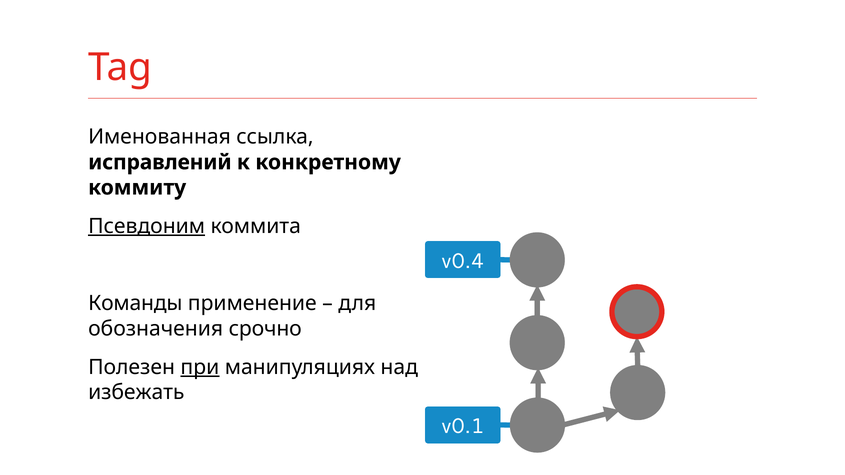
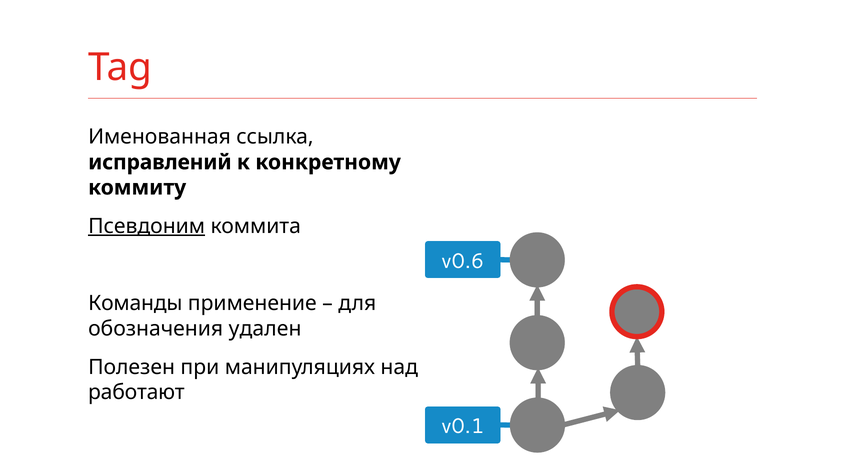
v0.4: v0.4 -> v0.6
срочно: срочно -> удален
при underline: present -> none
избежать: избежать -> работают
